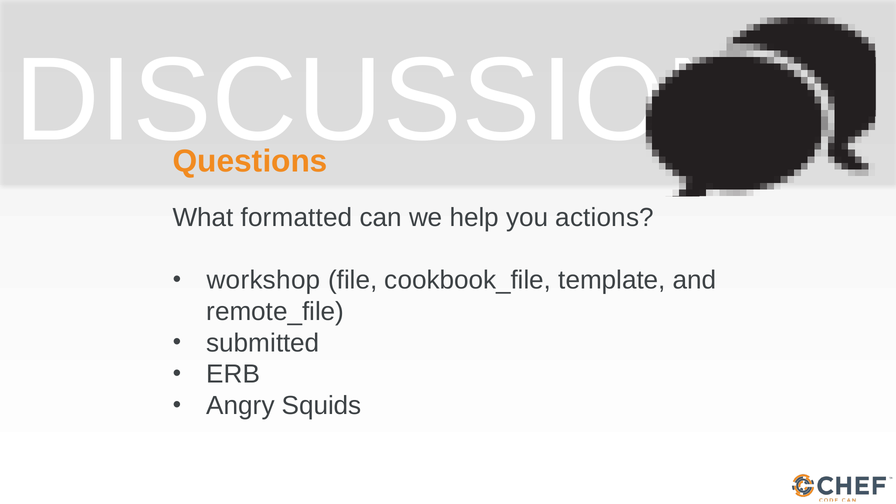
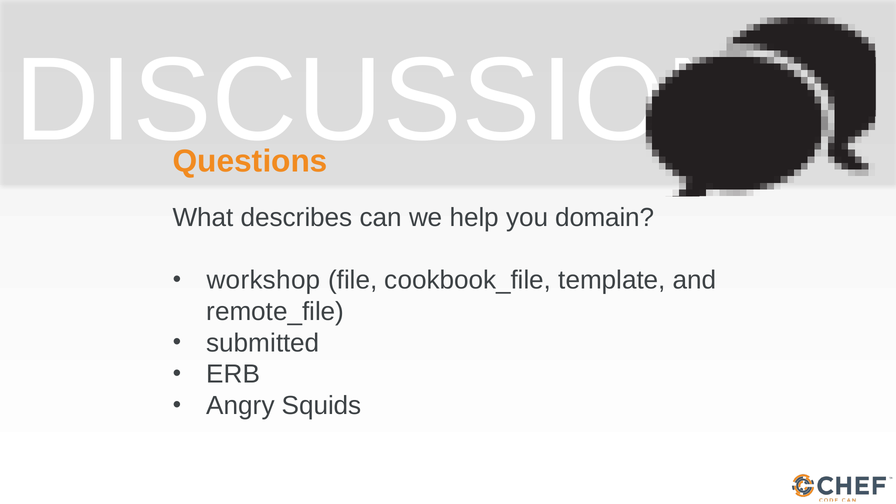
formatted: formatted -> describes
actions: actions -> domain
